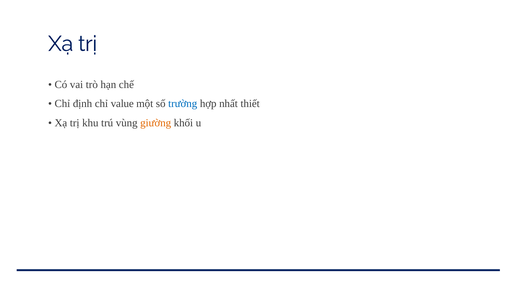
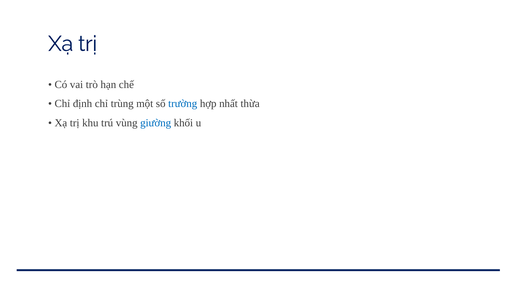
value: value -> trùng
thiết: thiết -> thừa
giường colour: orange -> blue
